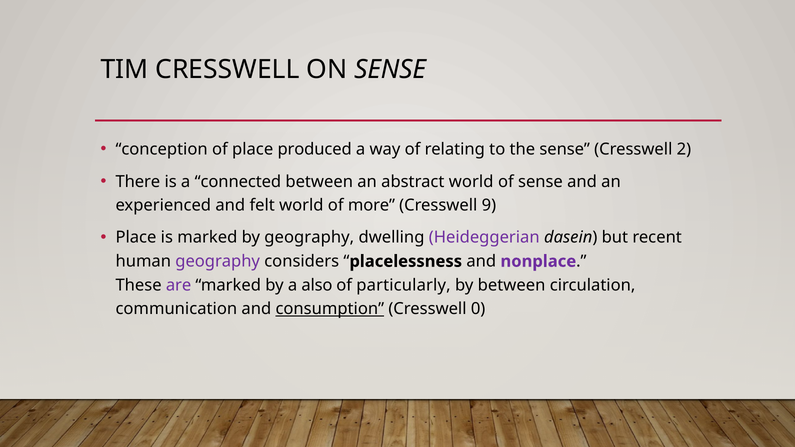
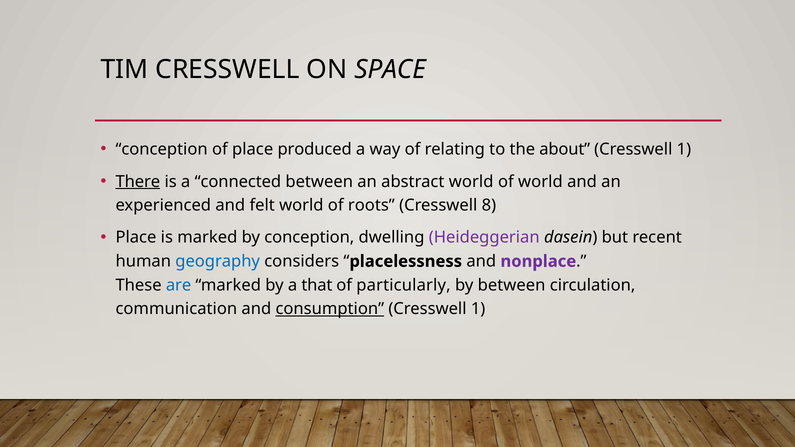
ON SENSE: SENSE -> SPACE
the sense: sense -> about
2 at (684, 149): 2 -> 1
There underline: none -> present
of sense: sense -> world
more: more -> roots
9: 9 -> 8
by geography: geography -> conception
geography at (218, 261) colour: purple -> blue
are colour: purple -> blue
also: also -> that
0 at (478, 309): 0 -> 1
